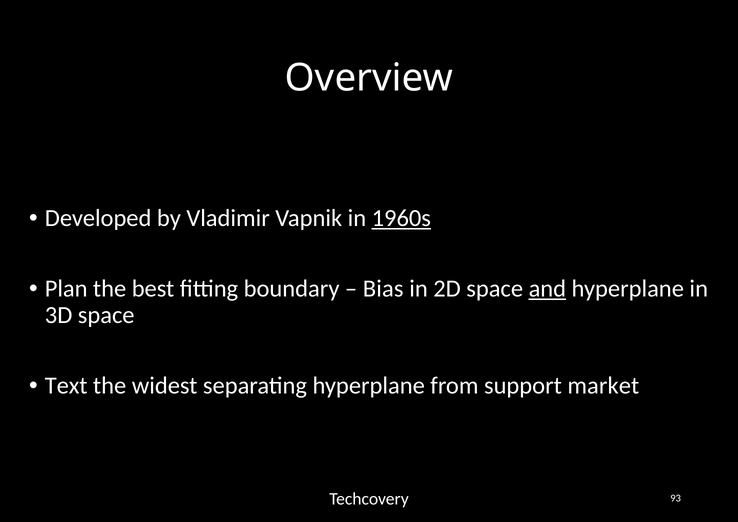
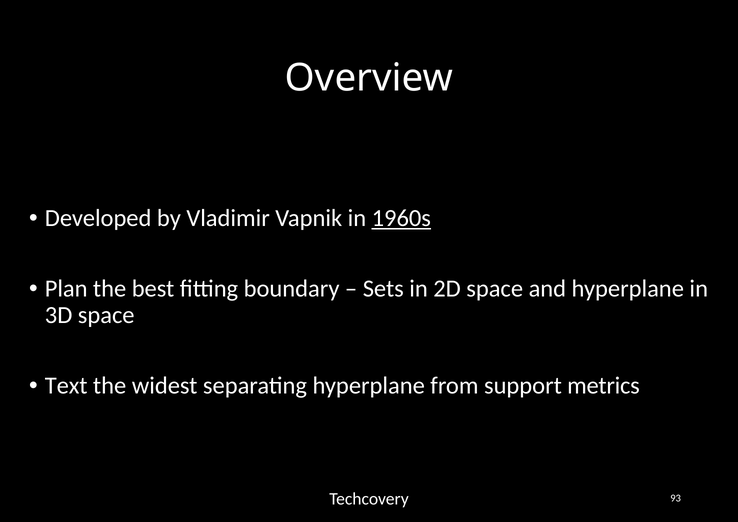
Bias: Bias -> Sets
and underline: present -> none
market: market -> metrics
